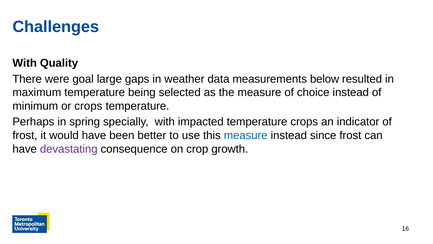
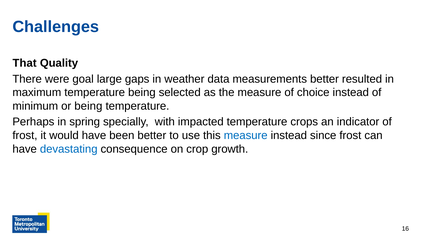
With at (25, 63): With -> That
measurements below: below -> better
or crops: crops -> being
devastating colour: purple -> blue
